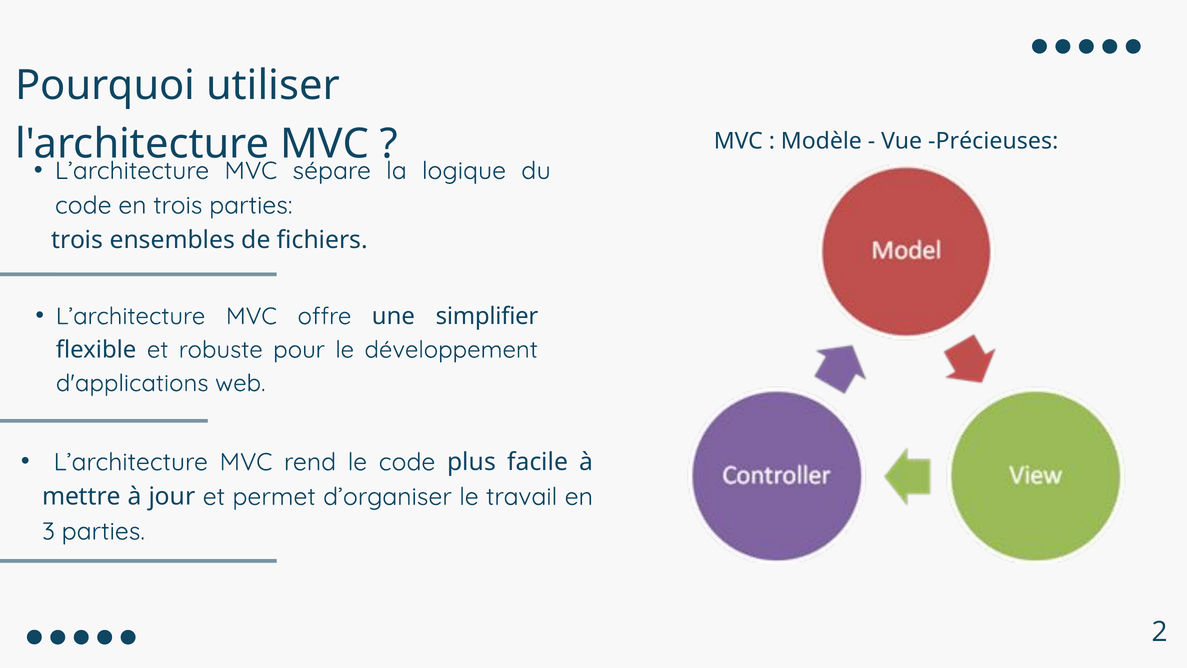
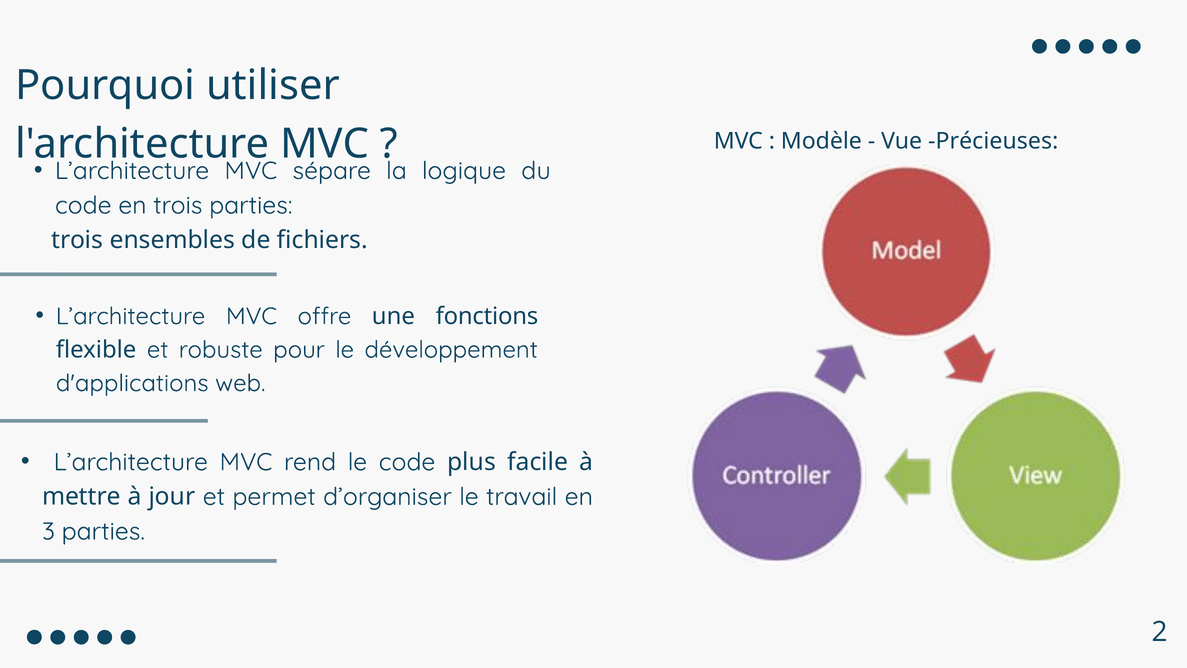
simplifier: simplifier -> fonctions
